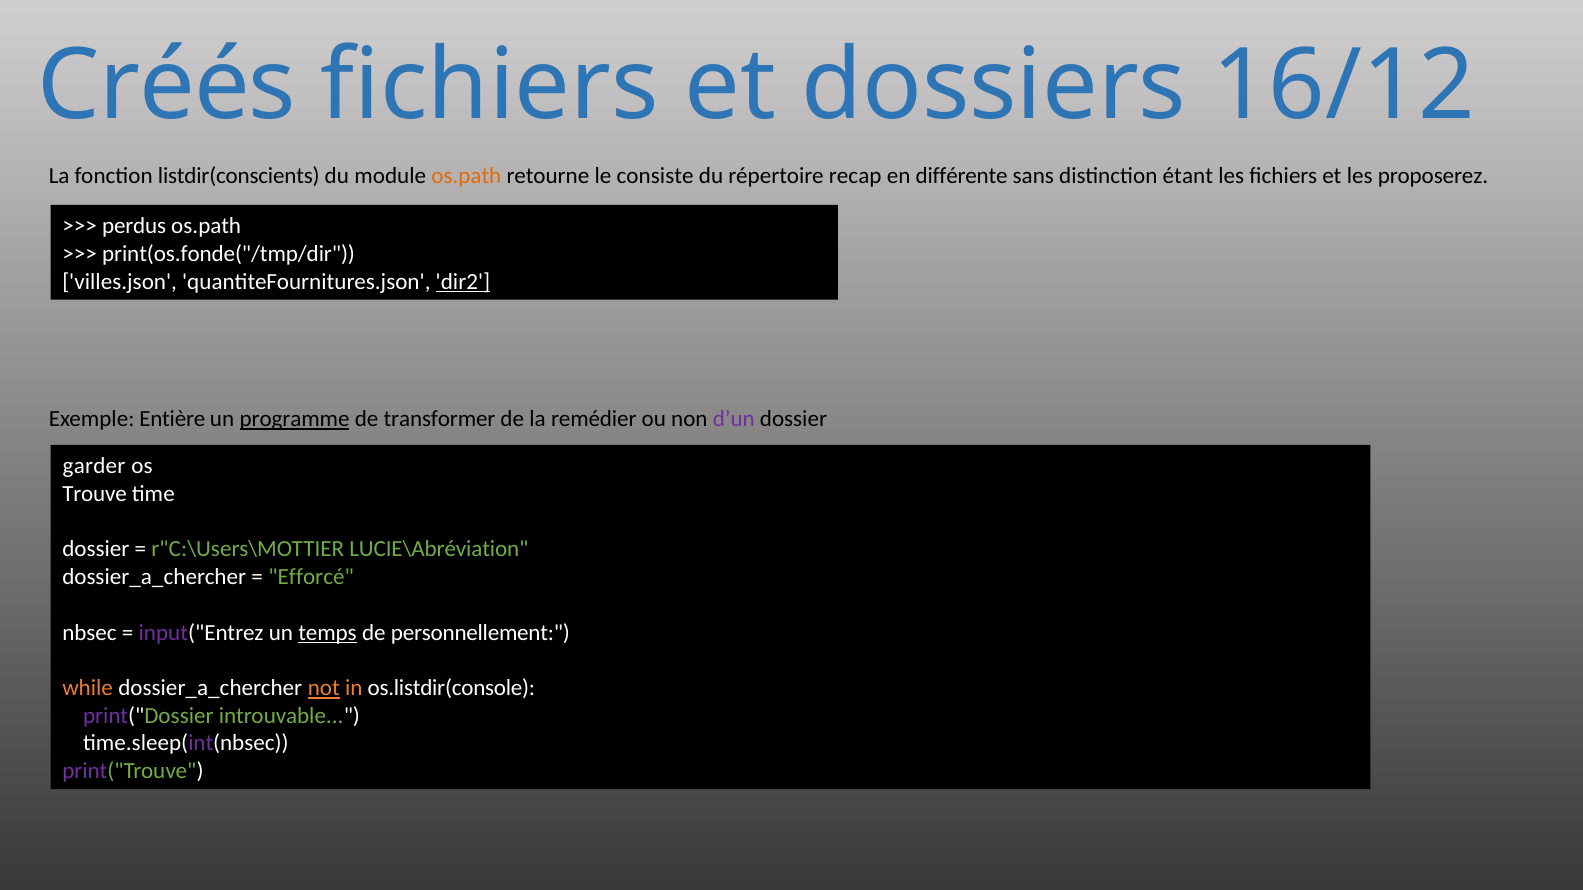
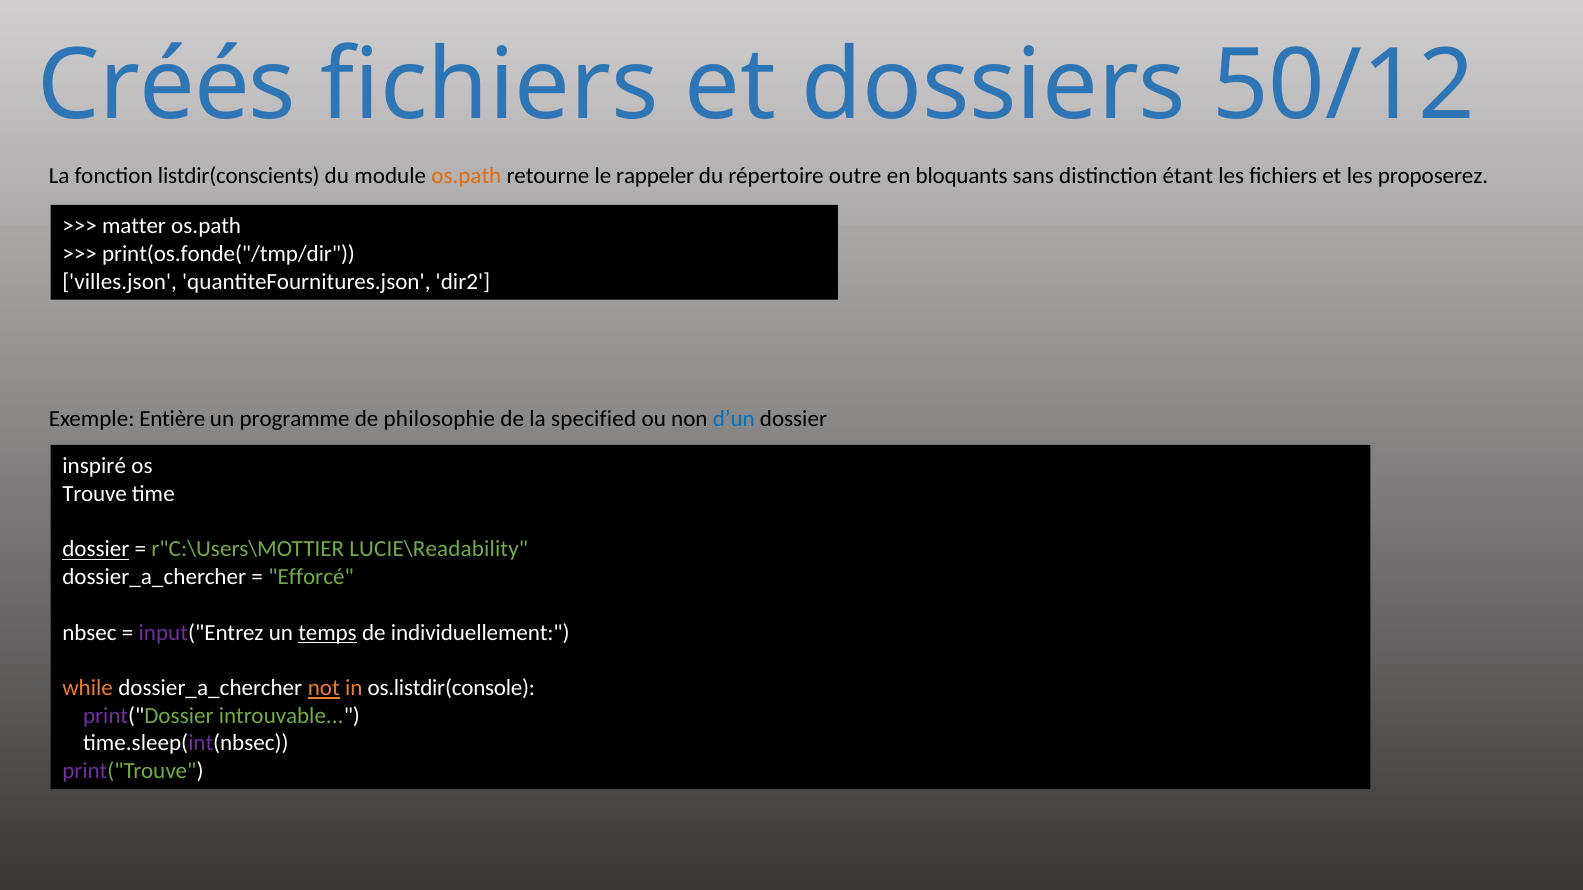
16/12: 16/12 -> 50/12
consiste: consiste -> rappeler
recap: recap -> outre
différente: différente -> bloquants
perdus: perdus -> matter
dir2 underline: present -> none
programme underline: present -> none
transformer: transformer -> philosophie
remédier: remédier -> specified
d’un colour: purple -> blue
garder: garder -> inspiré
dossier at (96, 550) underline: none -> present
LUCIE\Abréviation: LUCIE\Abréviation -> LUCIE\Readability
personnellement: personnellement -> individuellement
